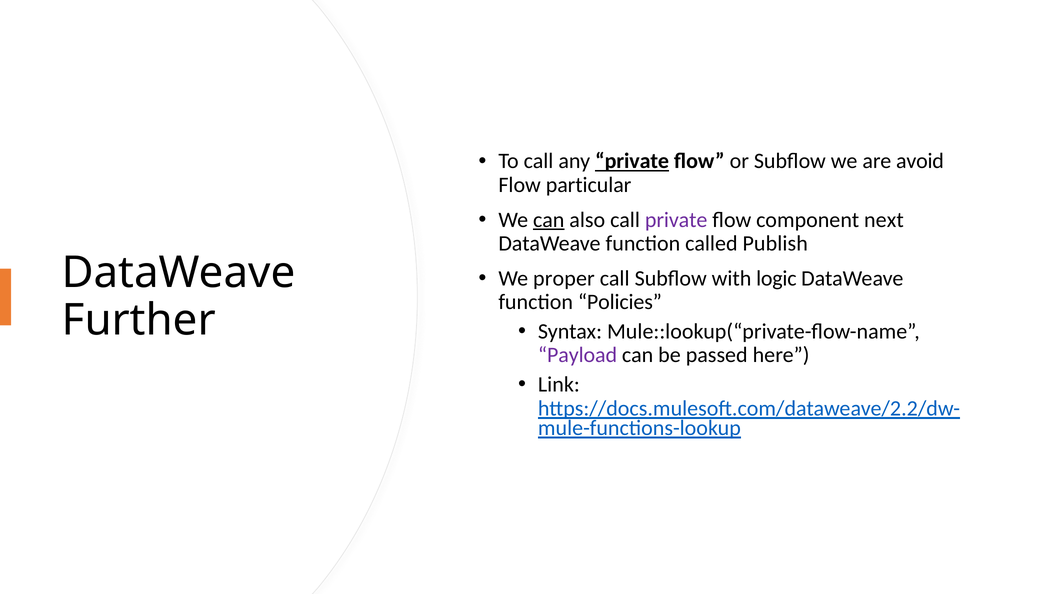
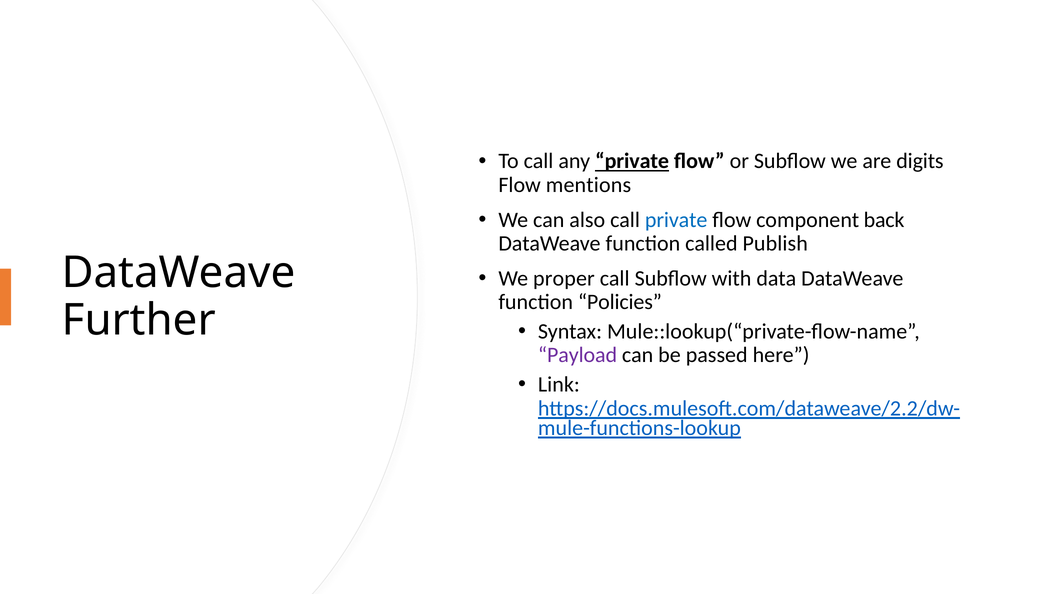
avoid: avoid -> digits
particular: particular -> mentions
can at (549, 220) underline: present -> none
private at (676, 220) colour: purple -> blue
next: next -> back
logic: logic -> data
